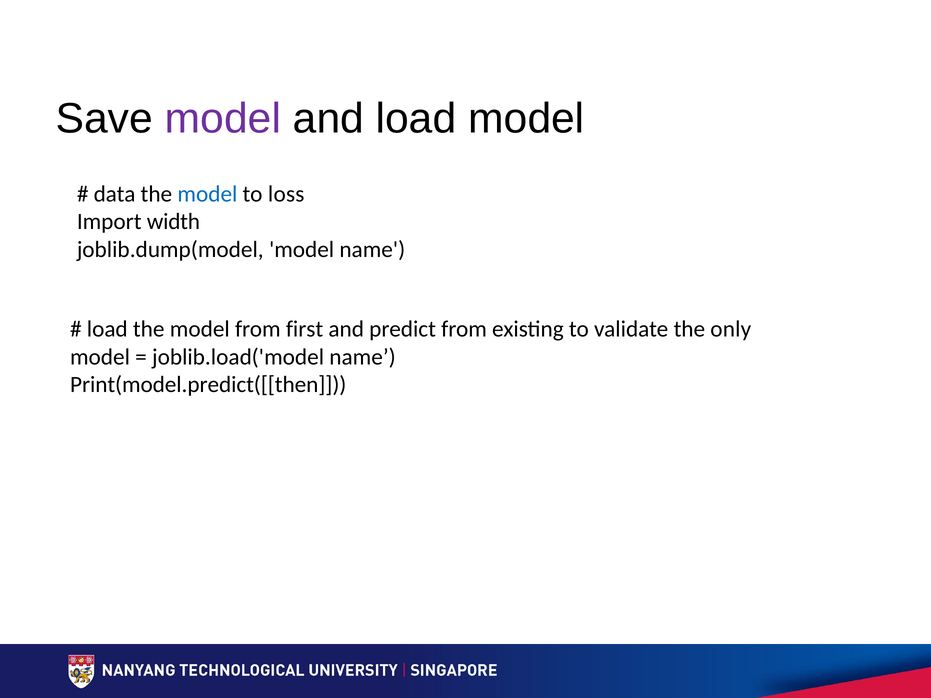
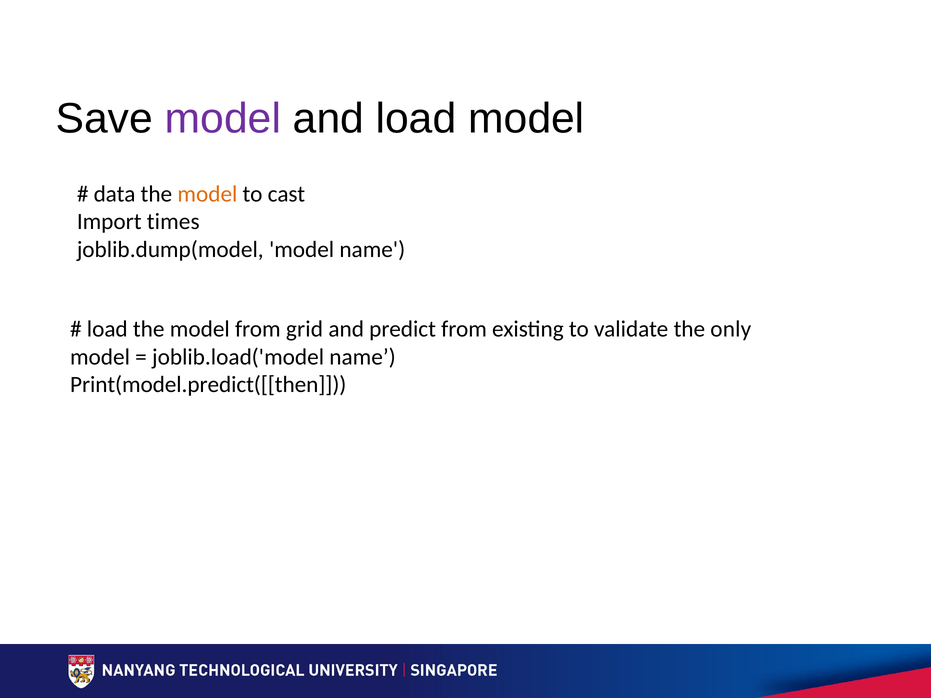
model at (207, 194) colour: blue -> orange
loss: loss -> cast
width: width -> times
first: first -> grid
